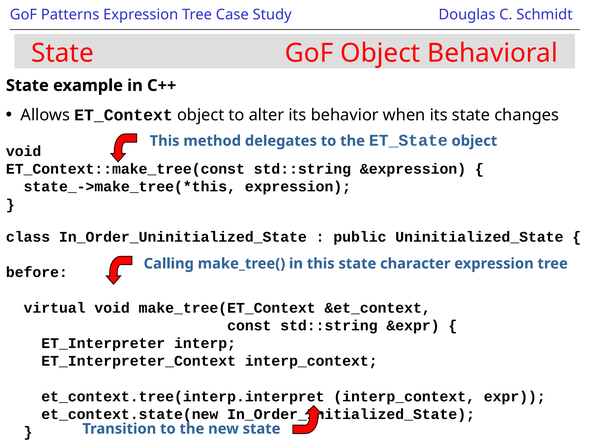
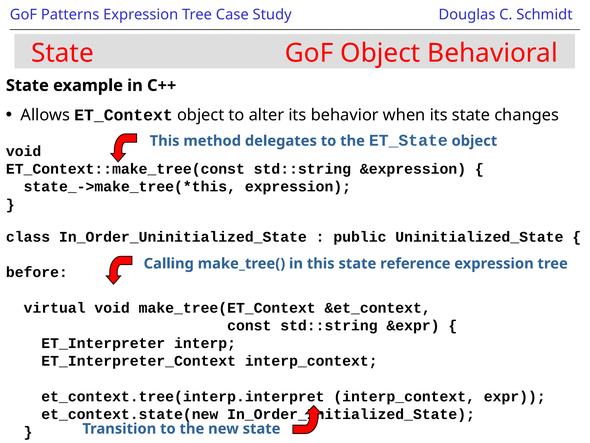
character: character -> reference
